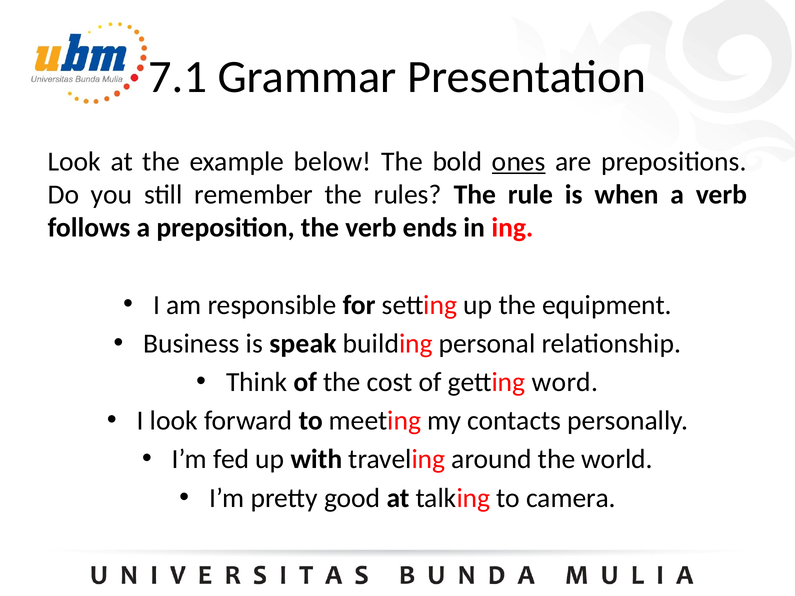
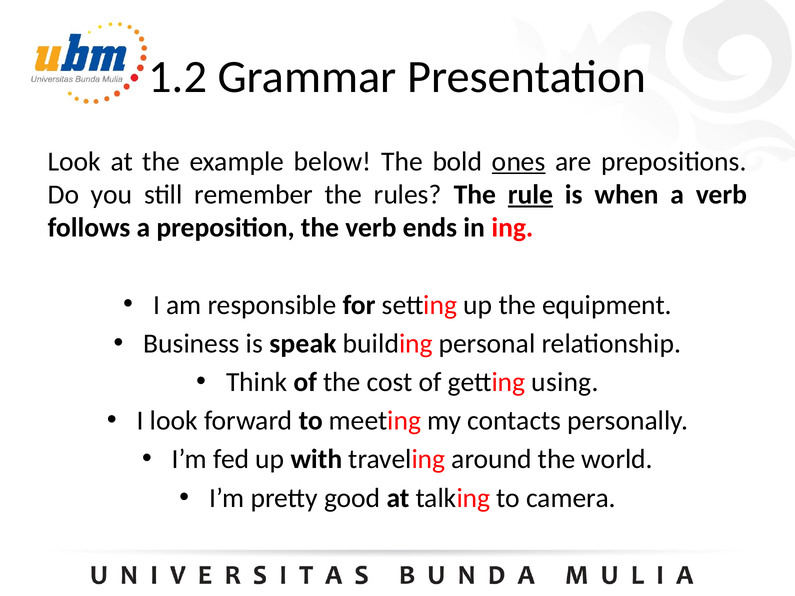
7.1: 7.1 -> 1.2
rule underline: none -> present
word: word -> using
